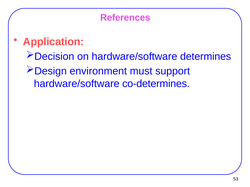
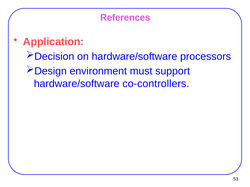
determines: determines -> processors
co-determines: co-determines -> co-controllers
